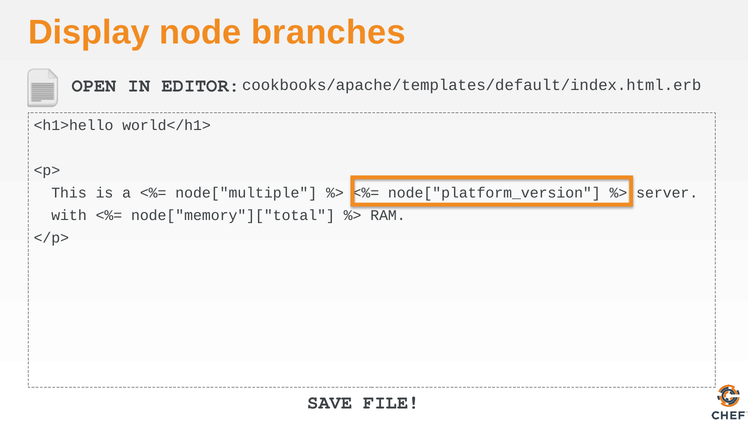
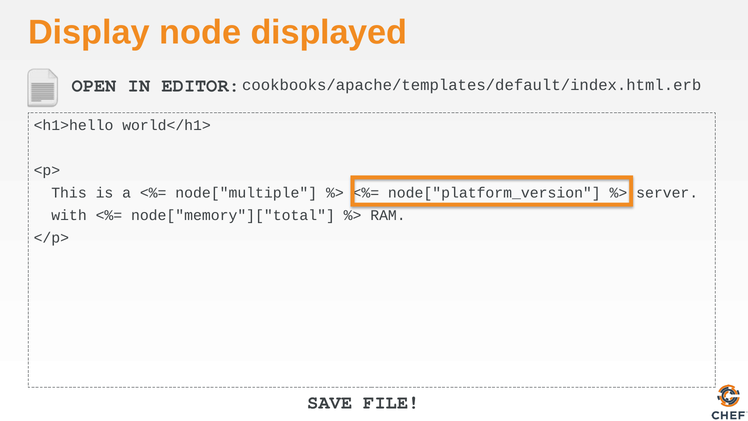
branches: branches -> displayed
